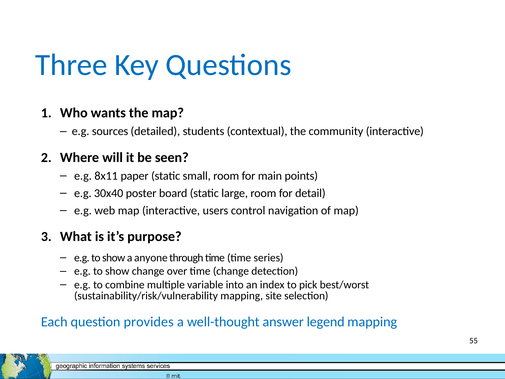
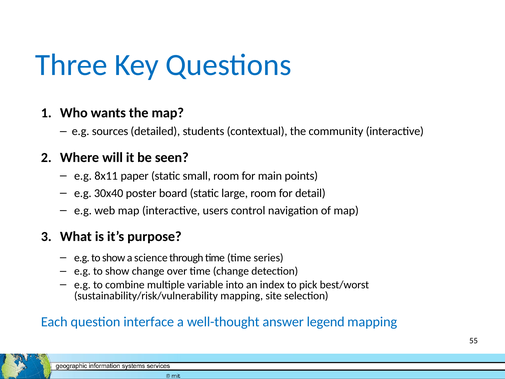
anyone: anyone -> science
provides: provides -> interface
